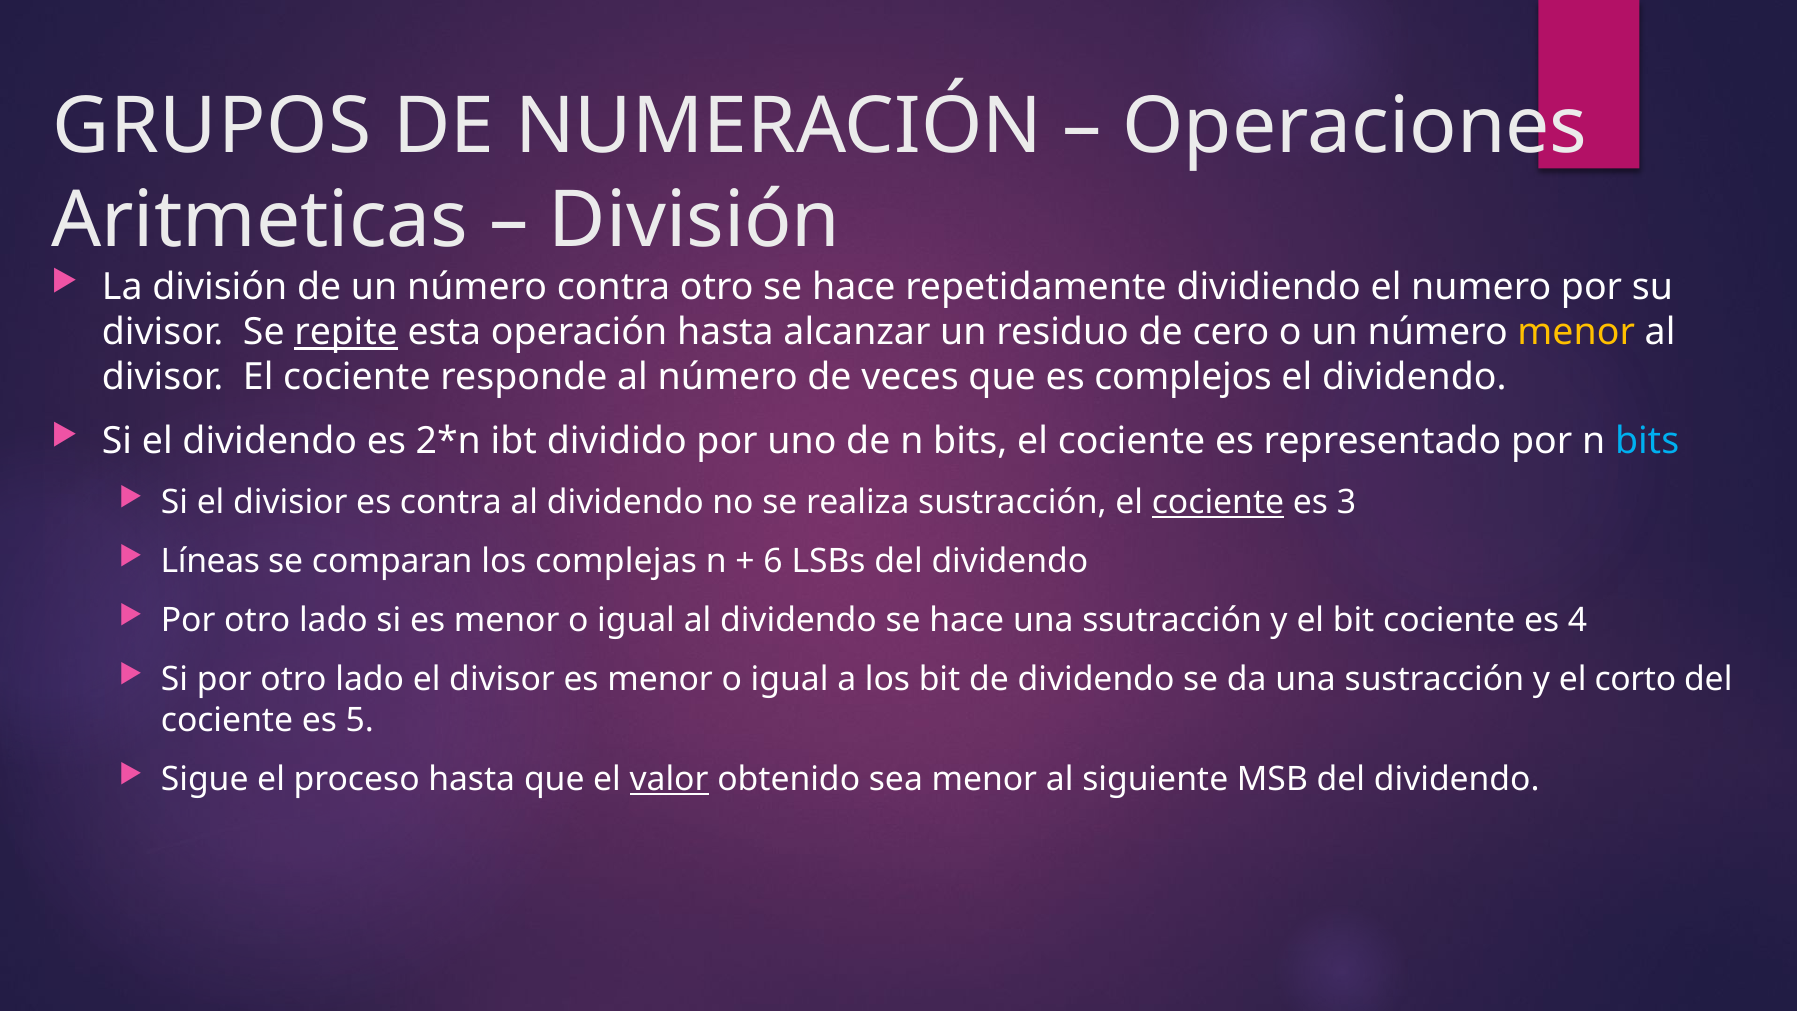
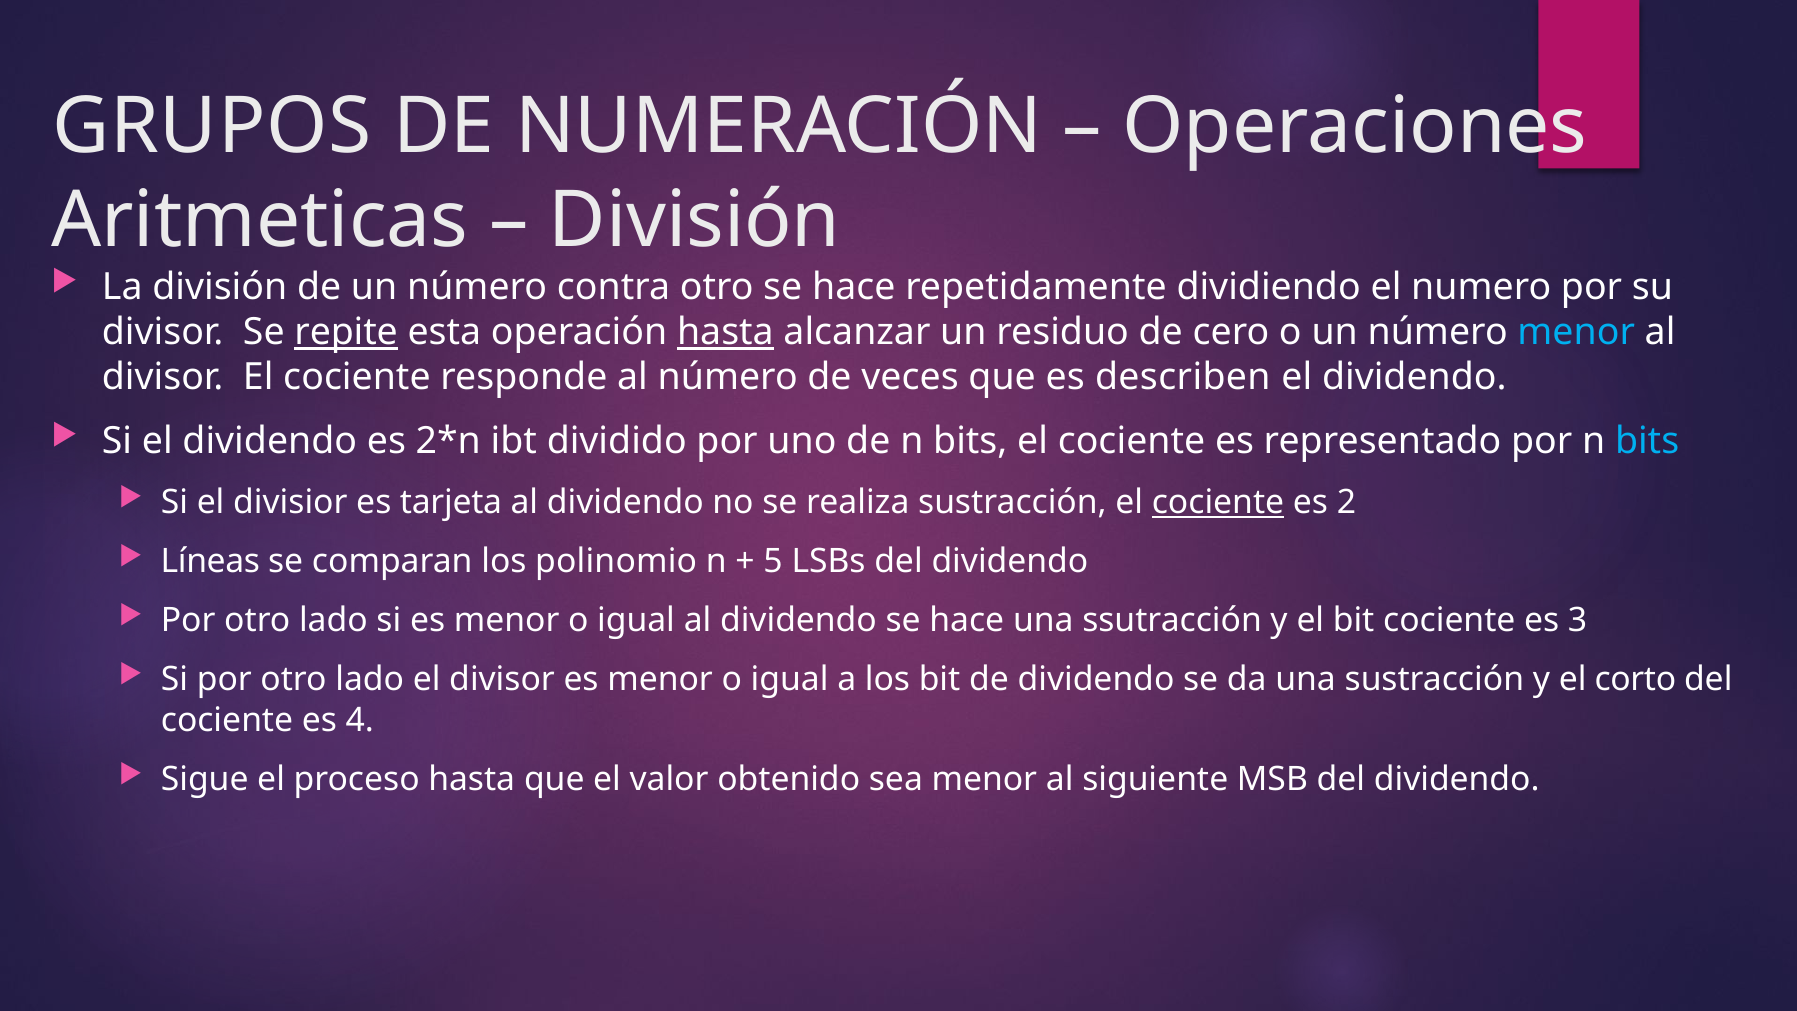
hasta at (725, 332) underline: none -> present
menor at (1576, 332) colour: yellow -> light blue
complejos: complejos -> describen
es contra: contra -> tarjeta
3: 3 -> 2
complejas: complejas -> polinomio
6: 6 -> 5
4: 4 -> 3
5: 5 -> 4
valor underline: present -> none
